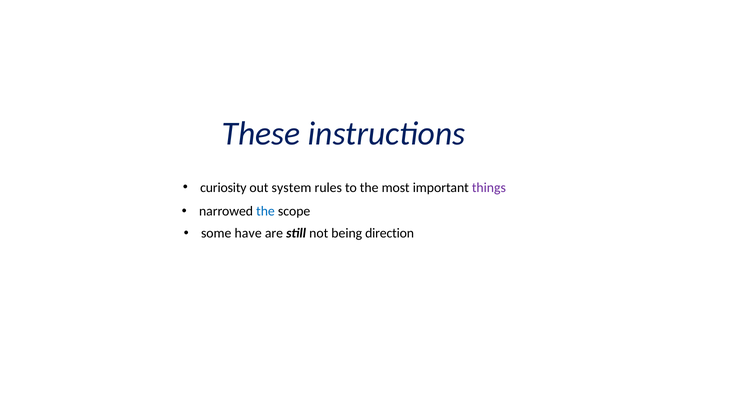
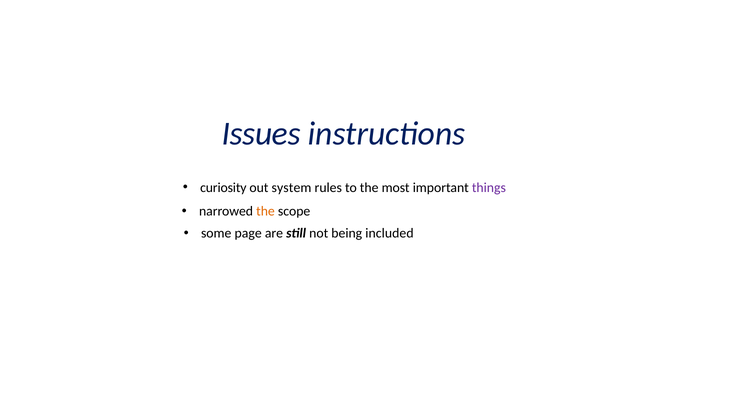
These: These -> Issues
the at (265, 211) colour: blue -> orange
have: have -> page
direction: direction -> included
